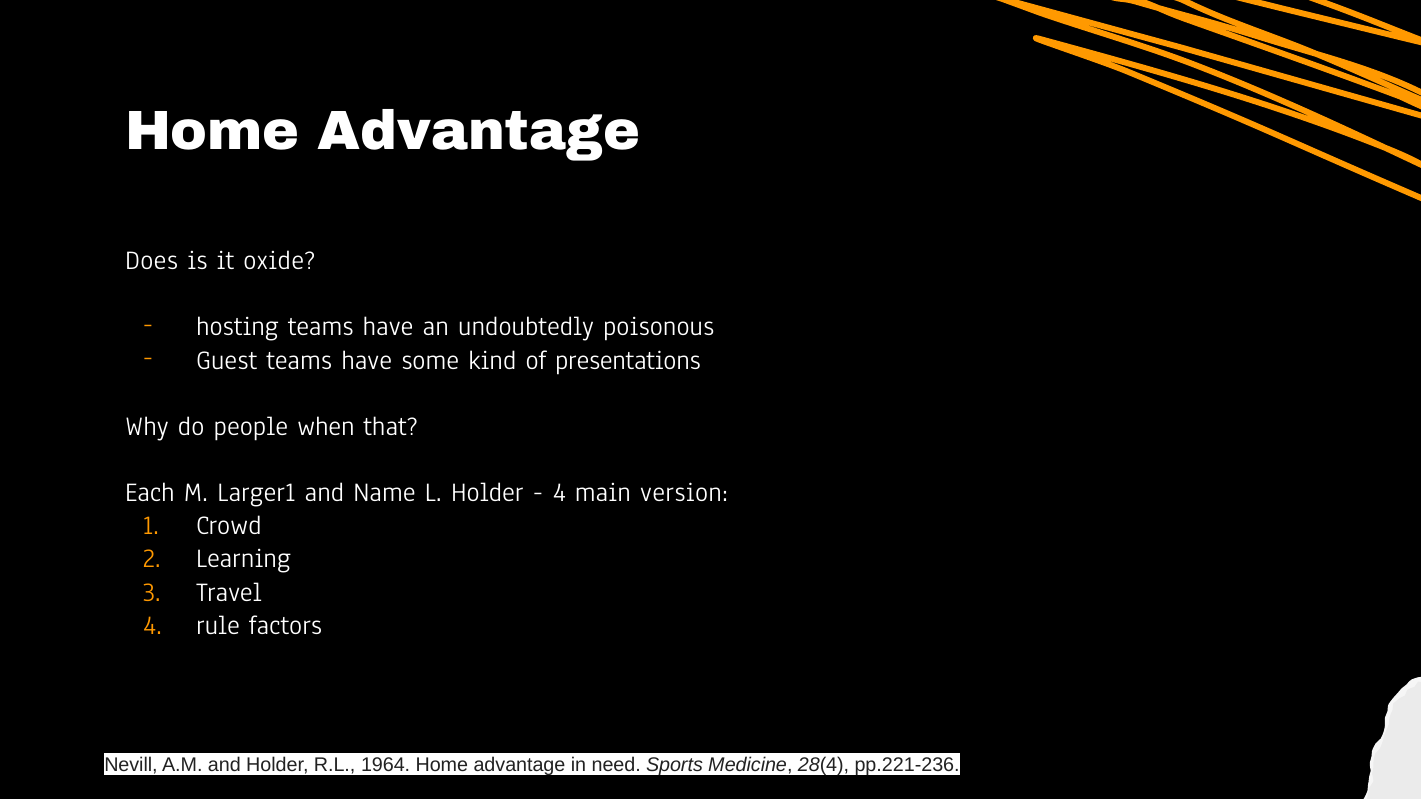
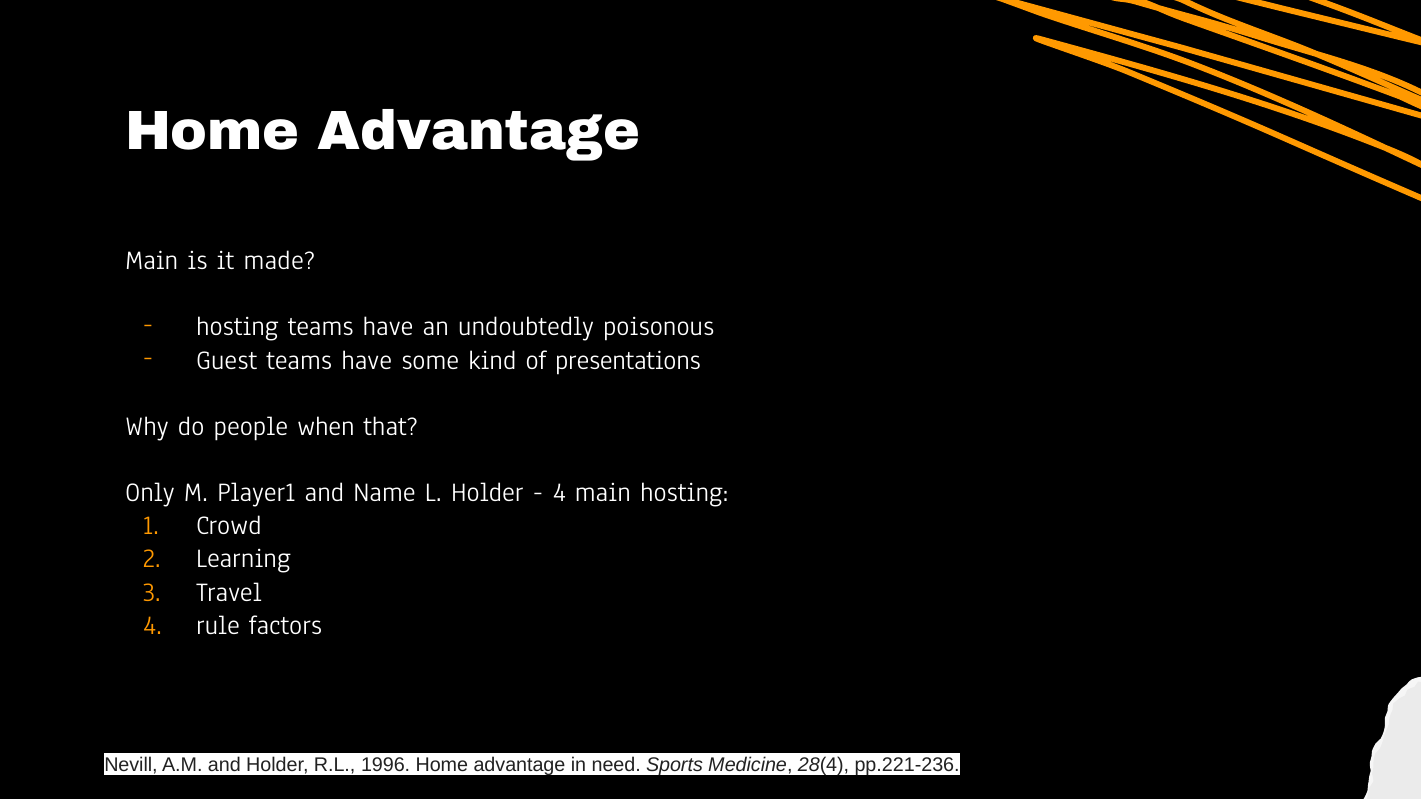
Does at (151, 261): Does -> Main
oxide: oxide -> made
Each: Each -> Only
Larger1: Larger1 -> Player1
main version: version -> hosting
1964: 1964 -> 1996
